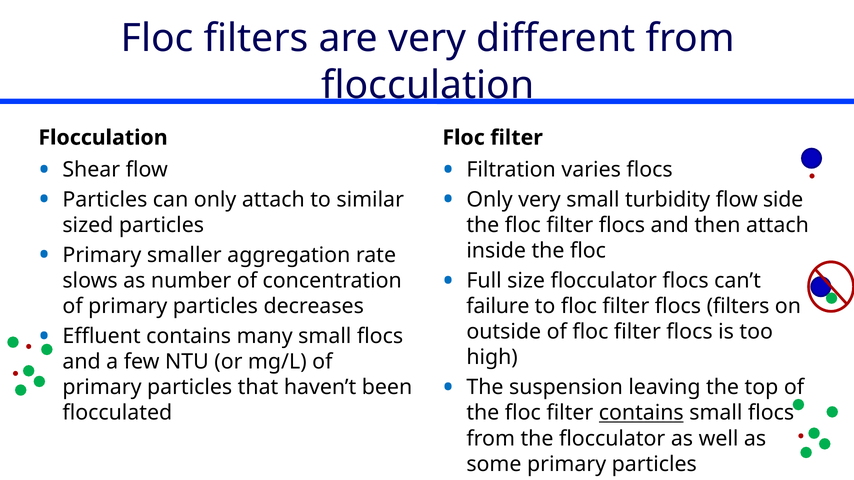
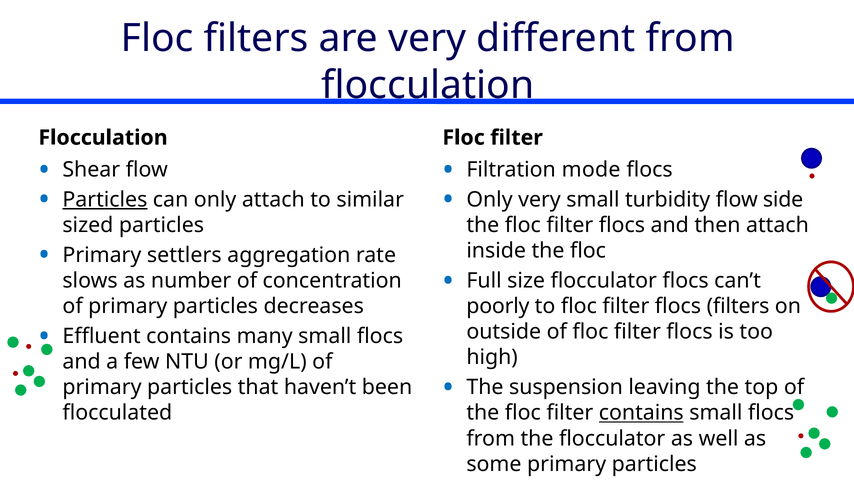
varies: varies -> mode
Particles at (105, 200) underline: none -> present
smaller: smaller -> settlers
failure: failure -> poorly
